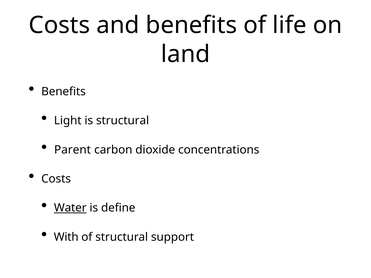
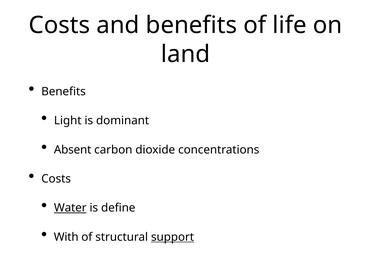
is structural: structural -> dominant
Parent: Parent -> Absent
support underline: none -> present
